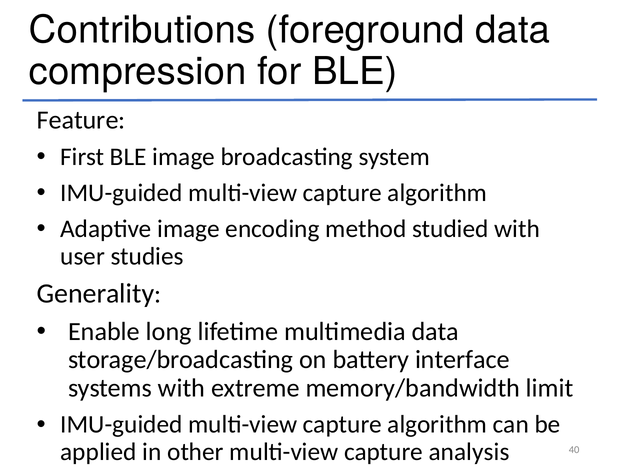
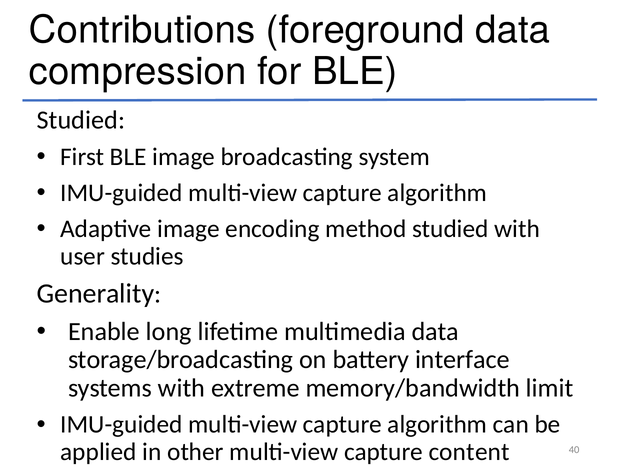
Feature at (81, 120): Feature -> Studied
analysis: analysis -> content
